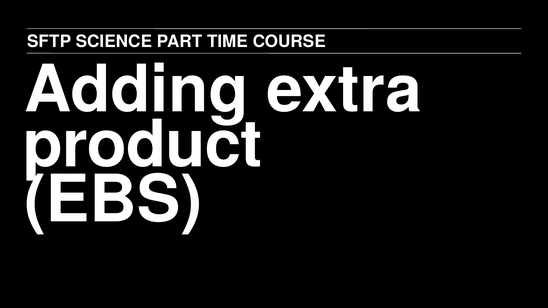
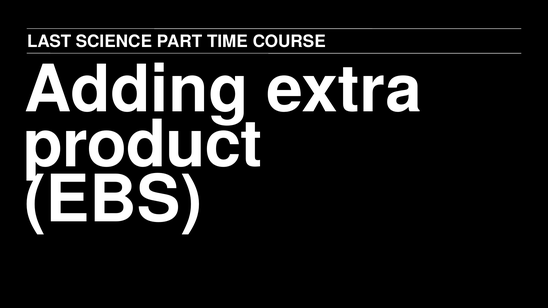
SFTP: SFTP -> LAST
